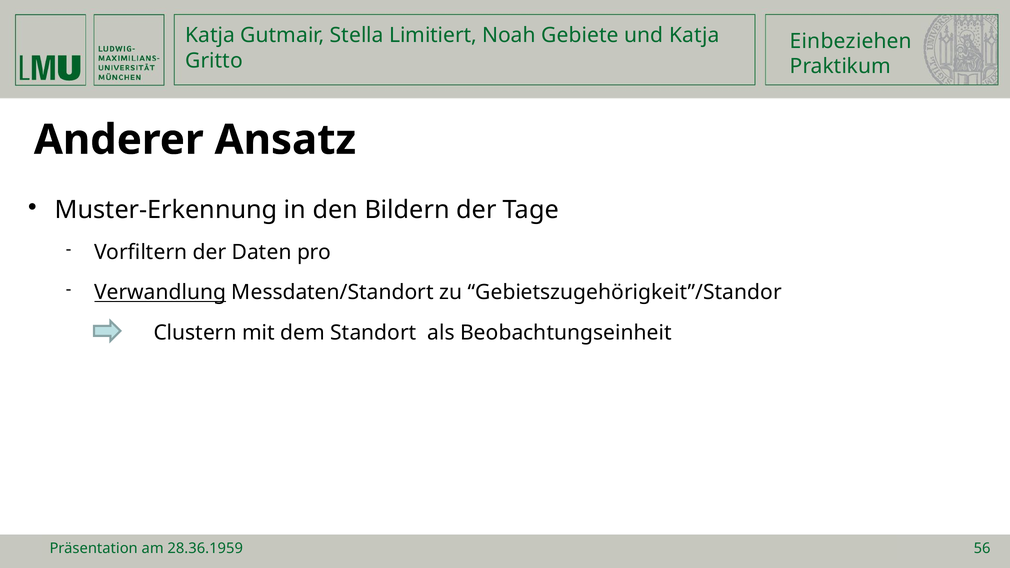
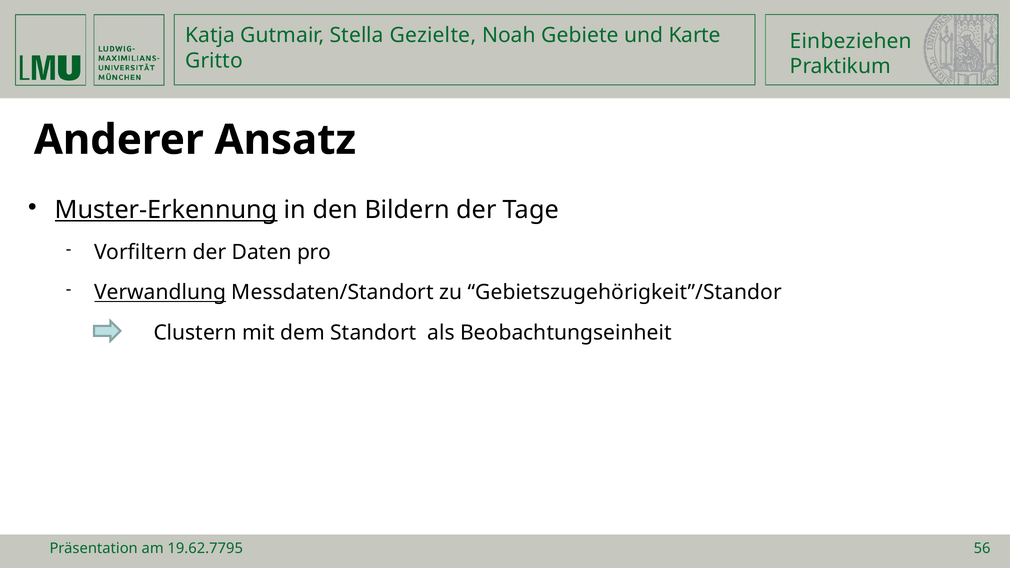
Limitiert: Limitiert -> Gezielte
und Katja: Katja -> Karte
Muster-Erkennung underline: none -> present
28.36.1959: 28.36.1959 -> 19.62.7795
